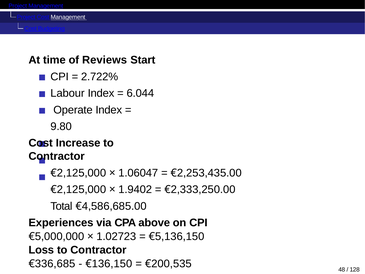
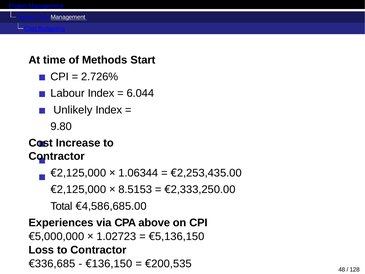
Reviews: Reviews -> Methods
2.722%: 2.722% -> 2.726%
Operate: Operate -> Unlikely
1.06047: 1.06047 -> 1.06344
1.9402: 1.9402 -> 8.5153
